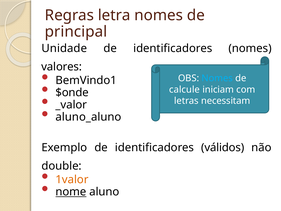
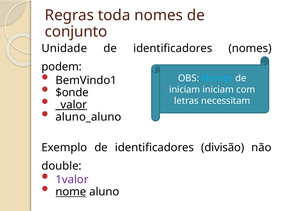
letra: letra -> toda
principal: principal -> conjunto
valores: valores -> podem
calcule at (184, 89): calcule -> iniciam
_valor underline: none -> present
válidos: válidos -> divisão
1valor colour: orange -> purple
